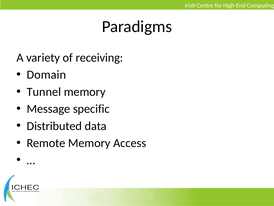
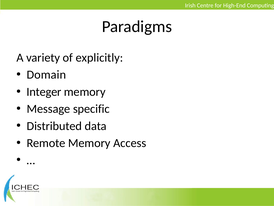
receiving: receiving -> explicitly
Tunnel: Tunnel -> Integer
